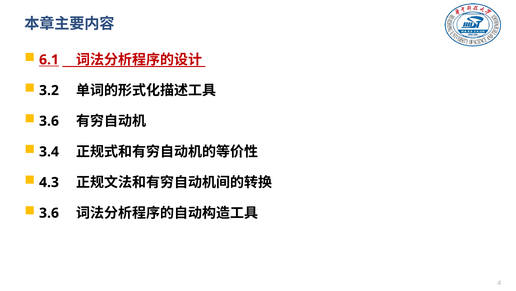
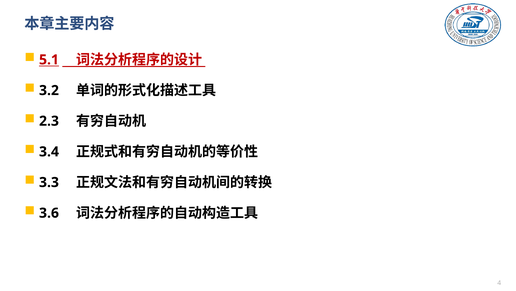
6.1: 6.1 -> 5.1
3.6 at (49, 121): 3.6 -> 2.3
4.3: 4.3 -> 3.3
